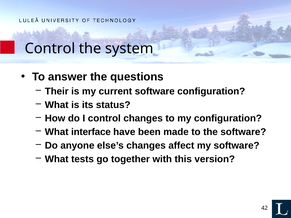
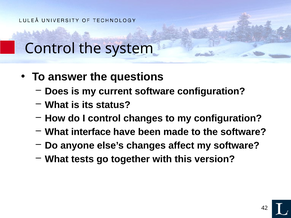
Their: Their -> Does
